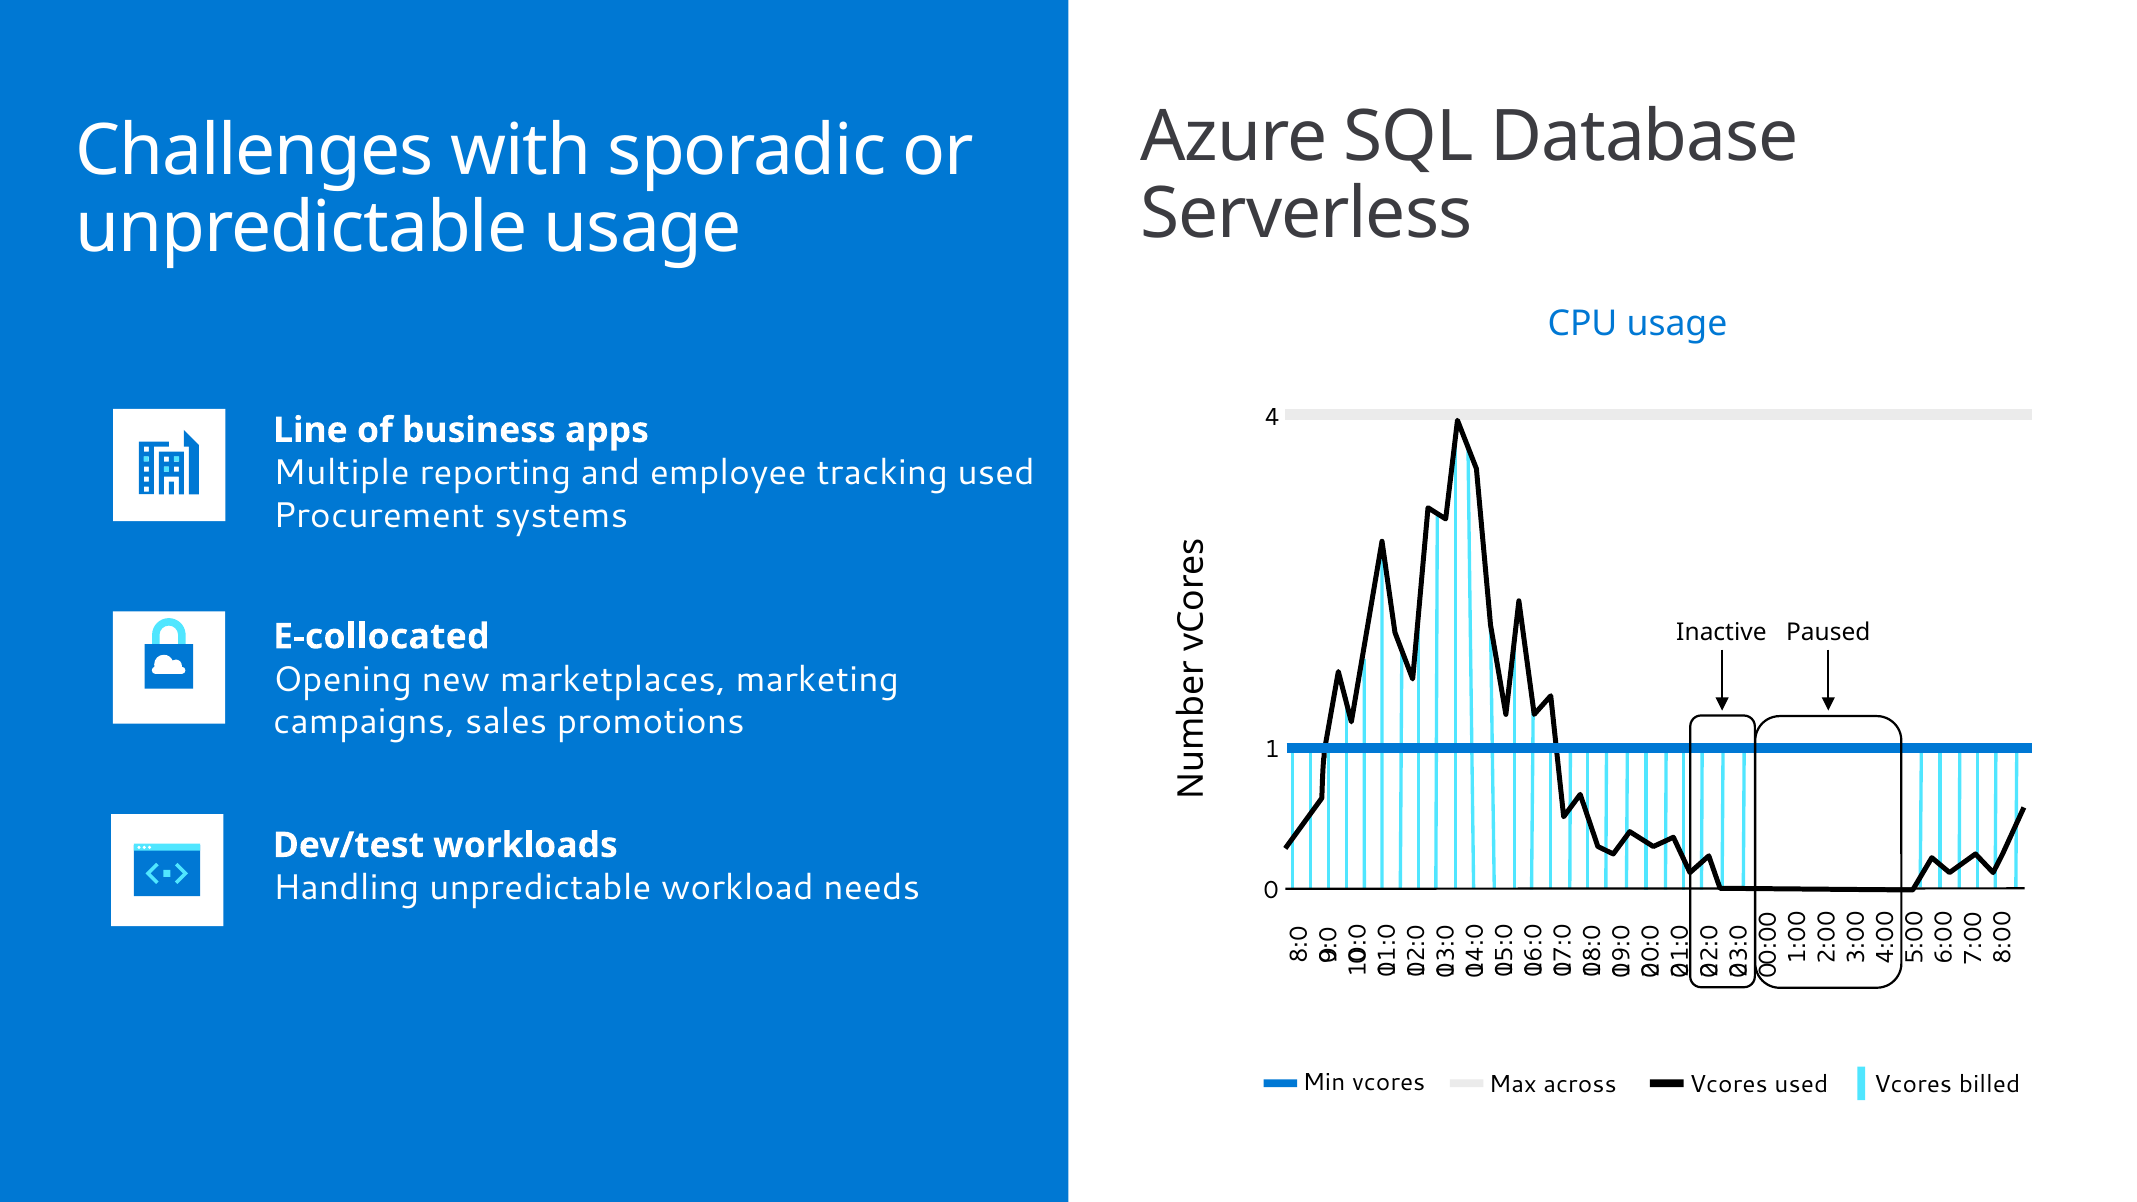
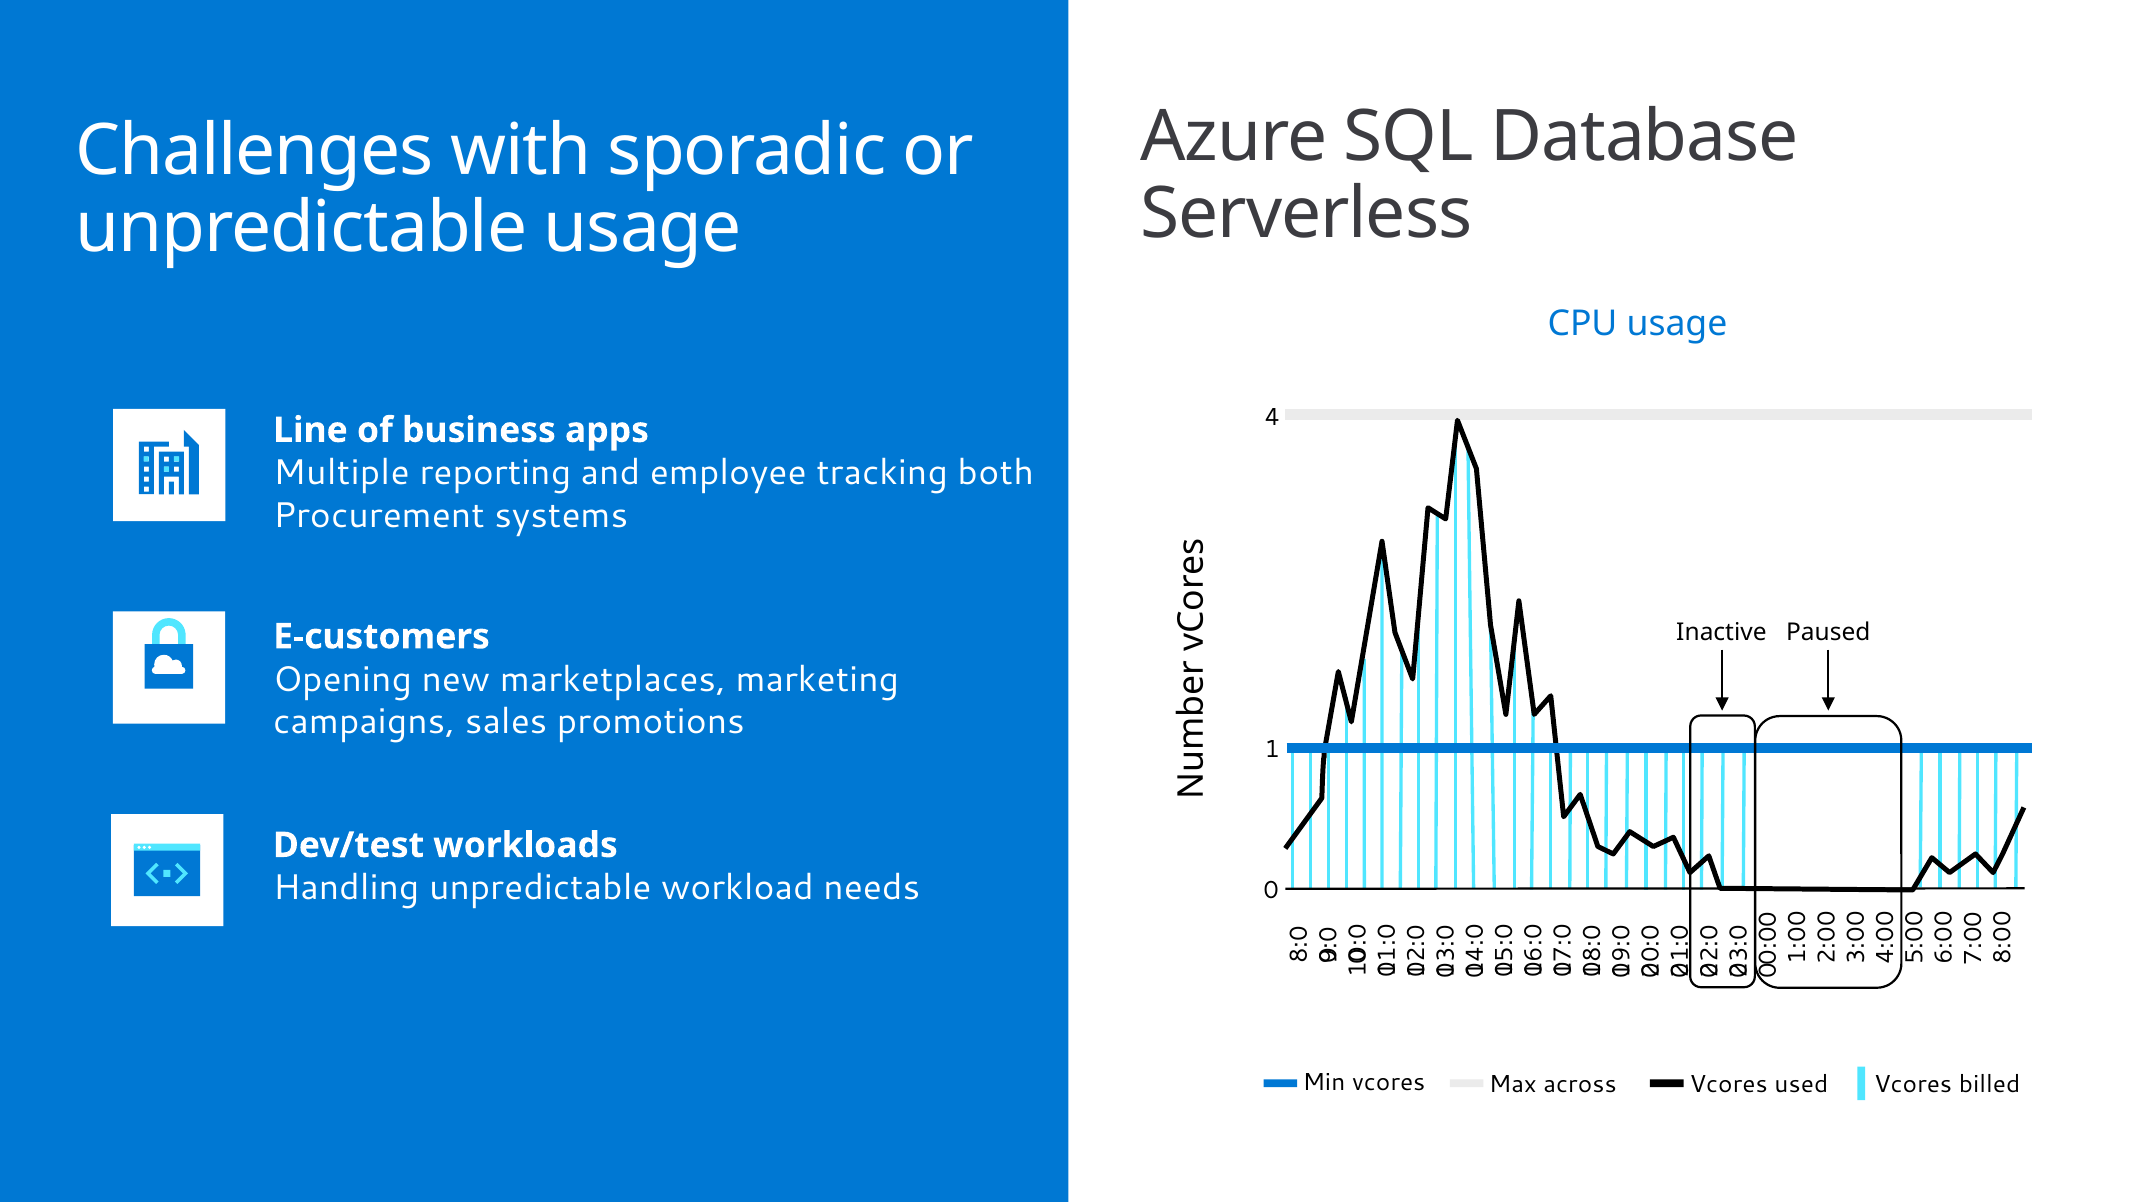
tracking used: used -> both
E-collocated: E-collocated -> E-customers
